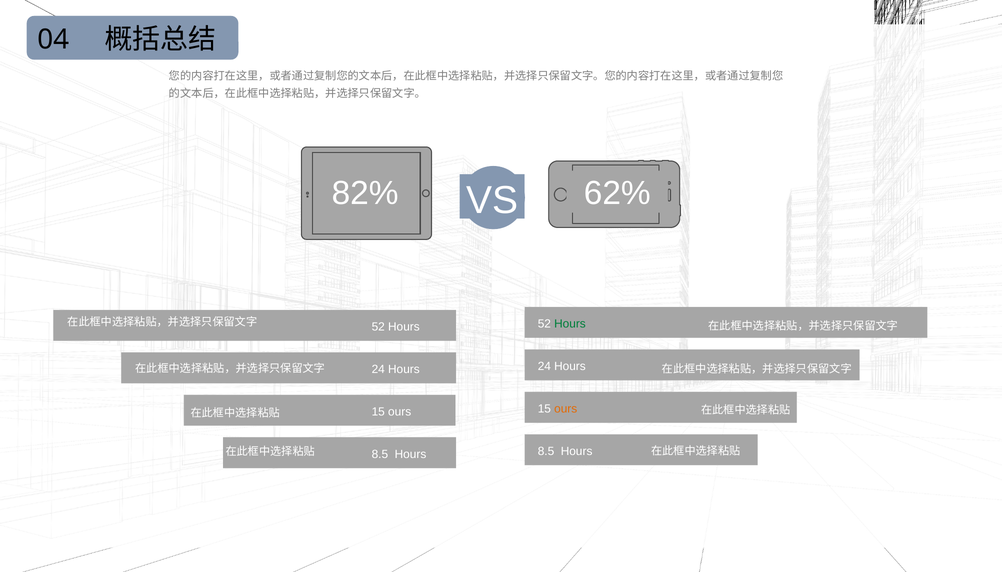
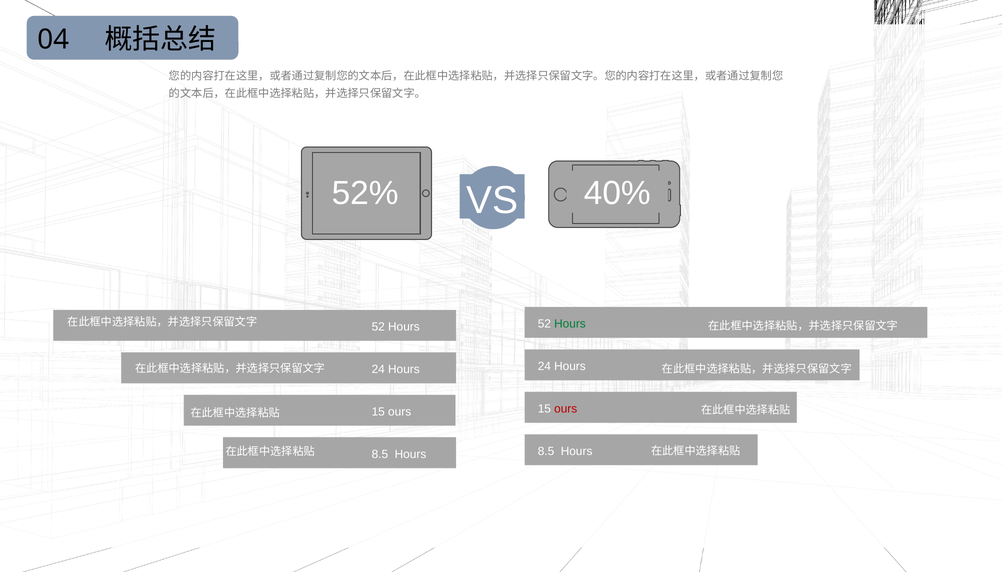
82%: 82% -> 52%
62%: 62% -> 40%
ours at (566, 409) colour: orange -> red
